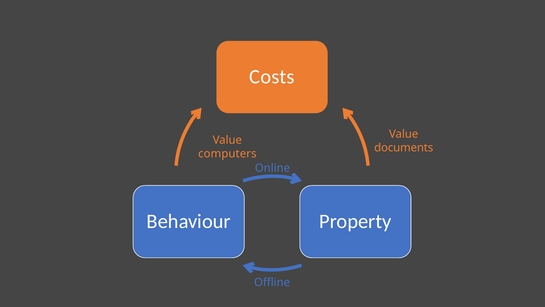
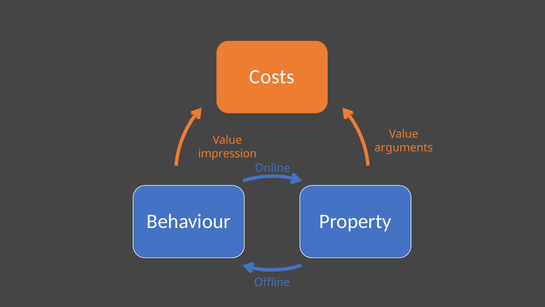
documents: documents -> arguments
computers: computers -> impression
